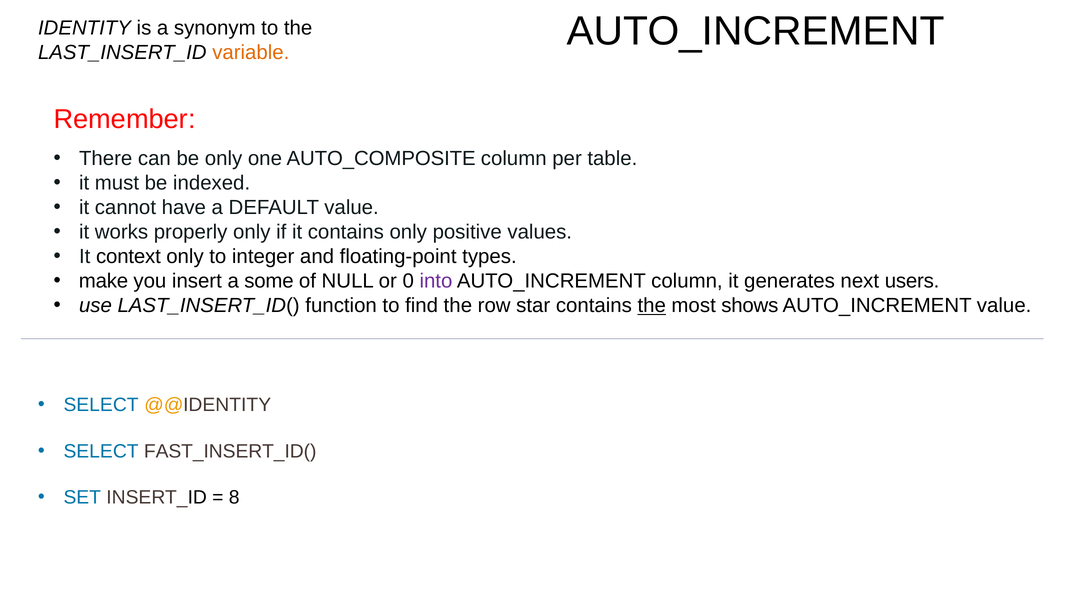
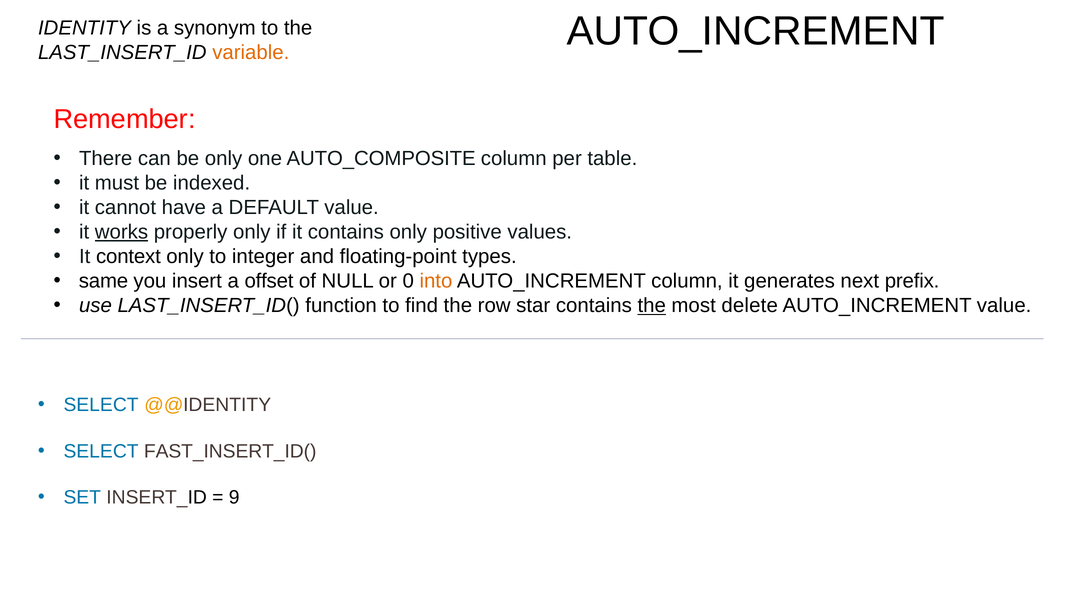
works underline: none -> present
make: make -> same
some: some -> offset
into colour: purple -> orange
users: users -> prefix
shows: shows -> delete
8: 8 -> 9
